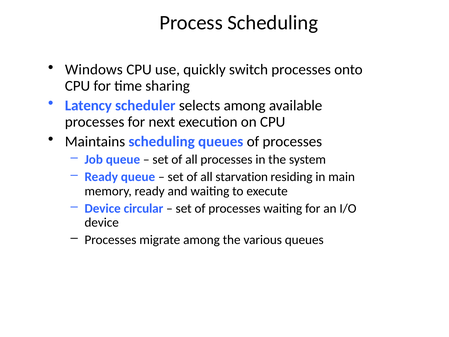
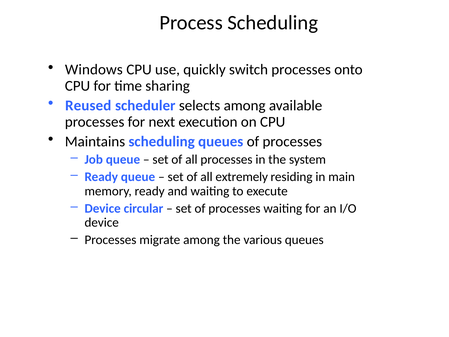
Latency: Latency -> Reused
starvation: starvation -> extremely
